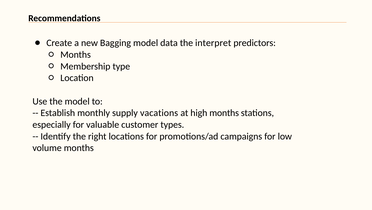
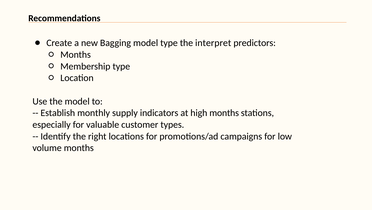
model data: data -> type
vacations: vacations -> indicators
